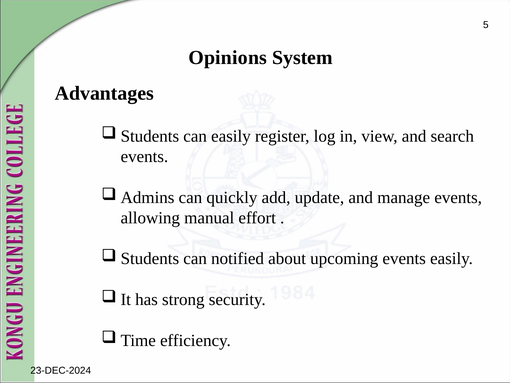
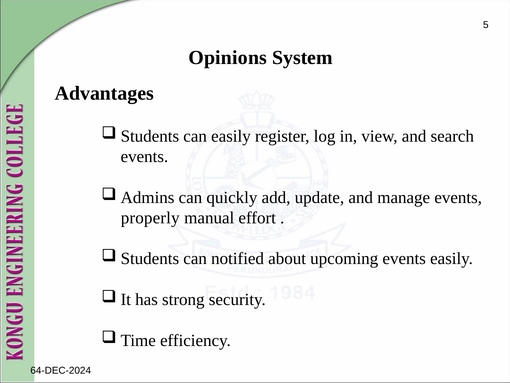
allowing: allowing -> properly
23-DEC-2024: 23-DEC-2024 -> 64-DEC-2024
